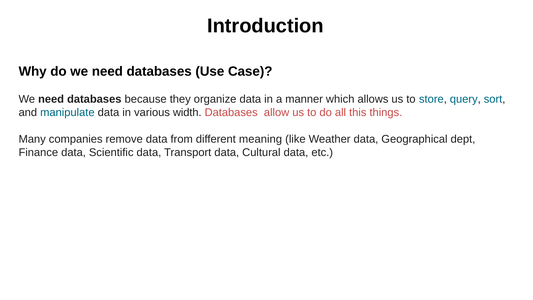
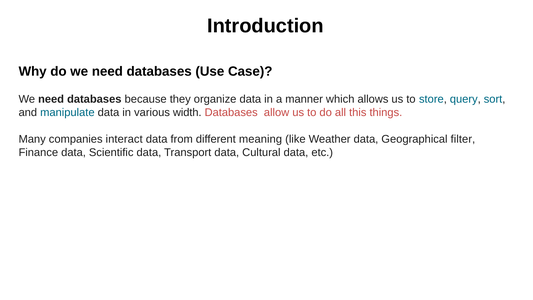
remove: remove -> interact
dept: dept -> filter
